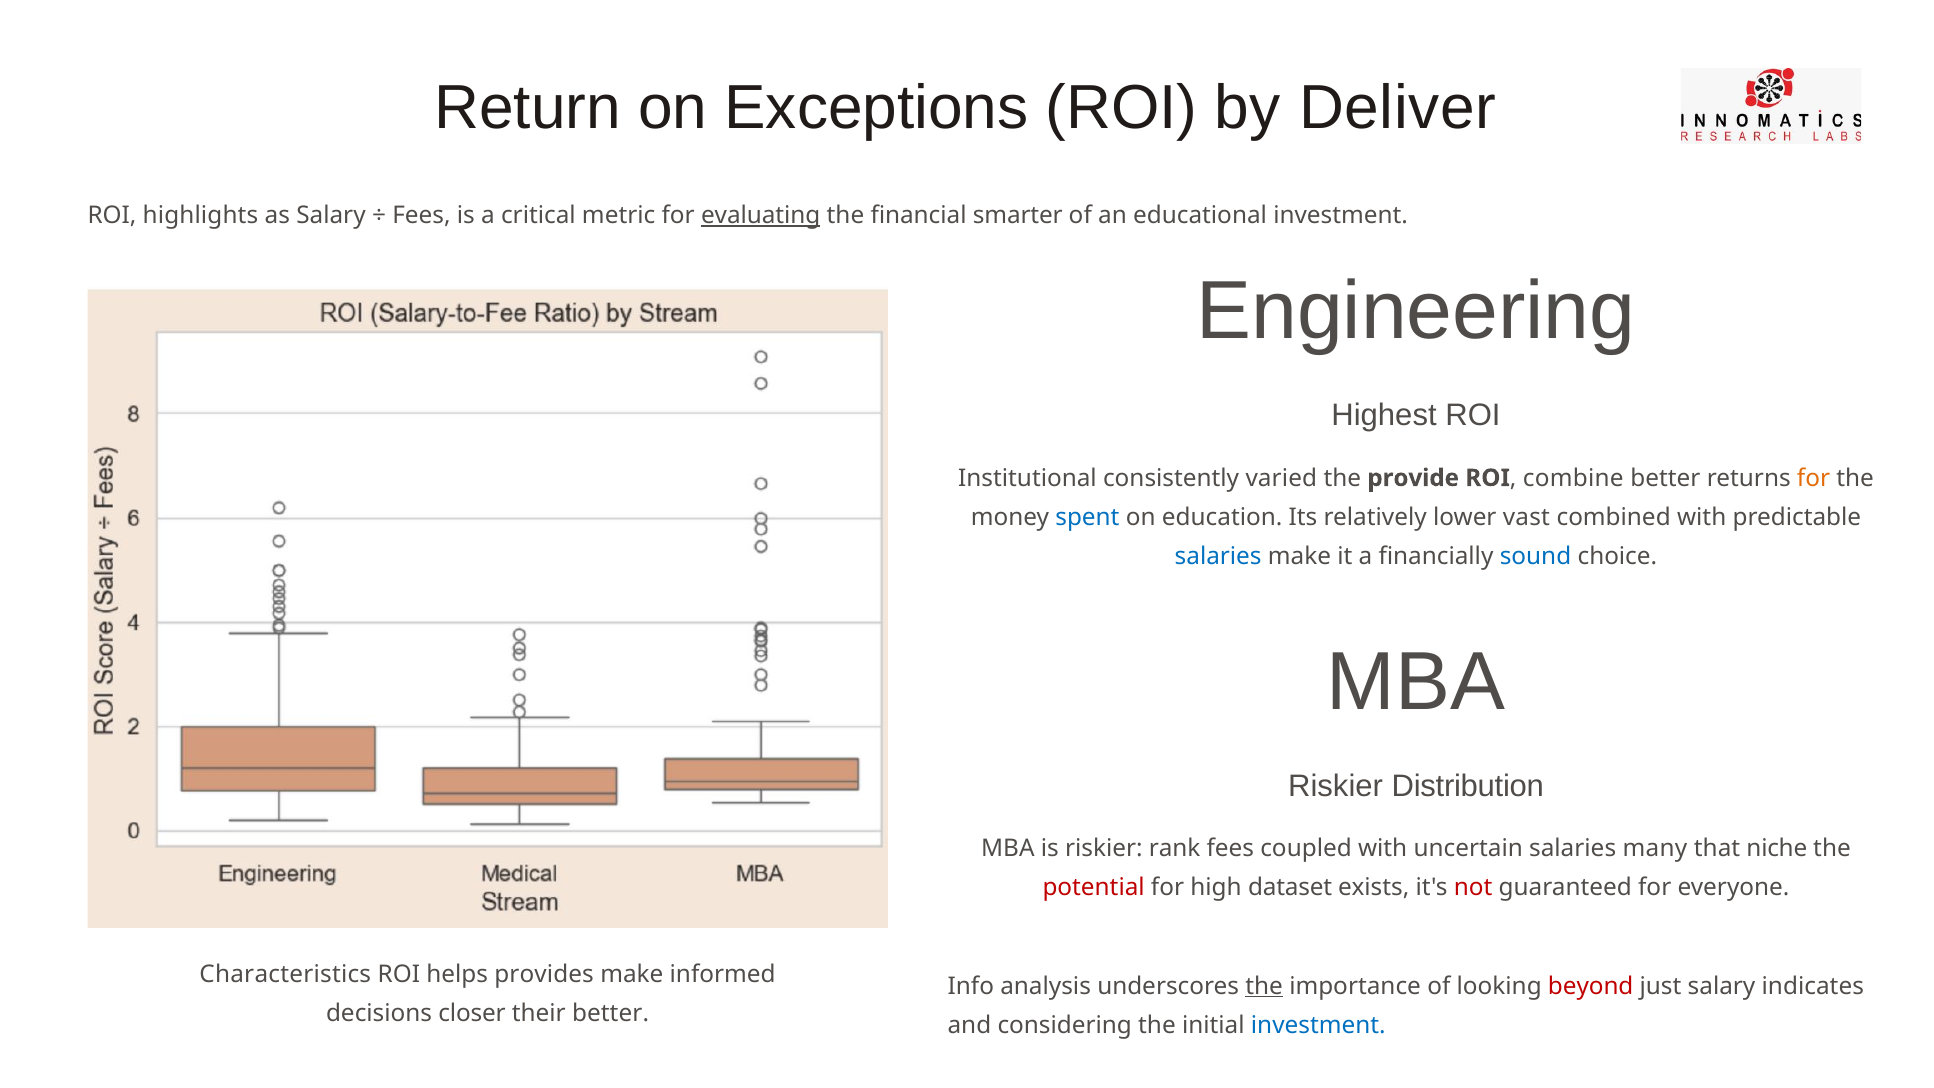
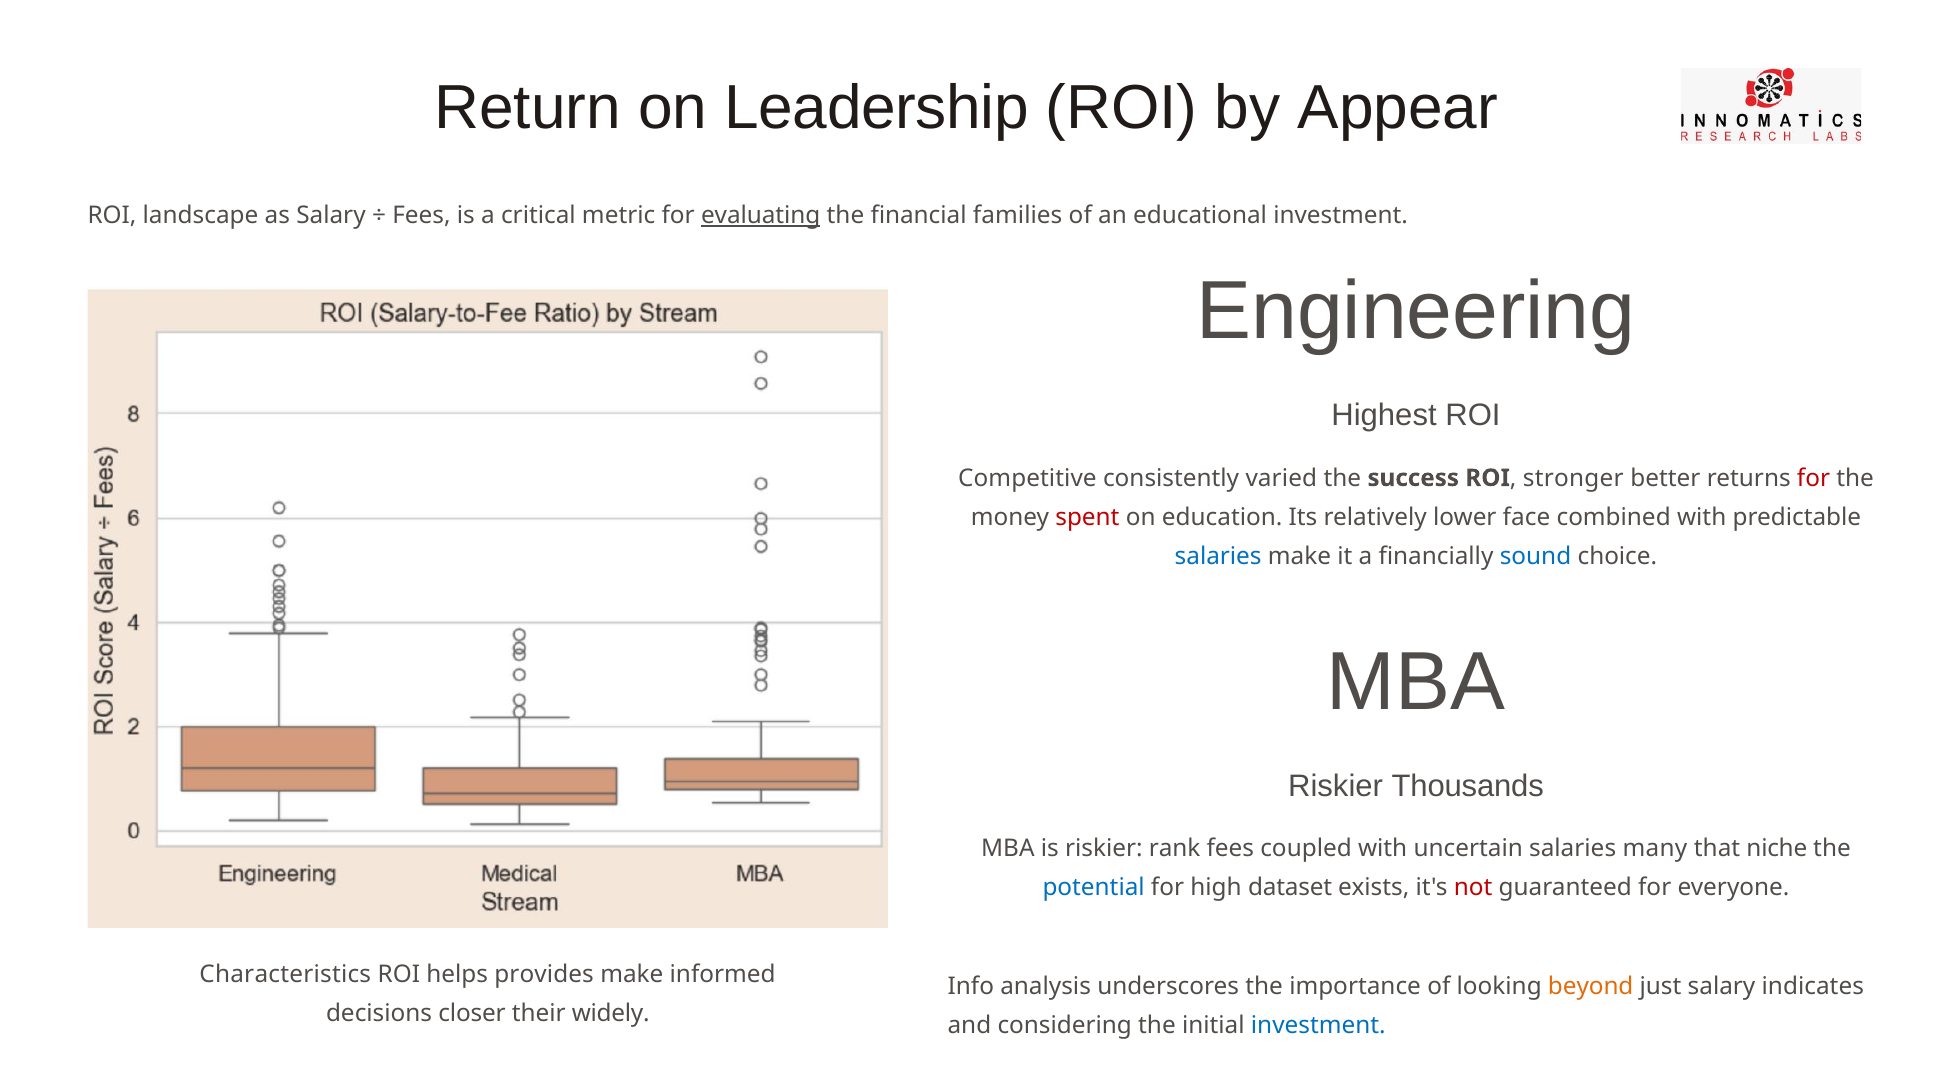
Exceptions: Exceptions -> Leadership
Deliver: Deliver -> Appear
highlights: highlights -> landscape
smarter: smarter -> families
Institutional: Institutional -> Competitive
provide: provide -> success
combine: combine -> stronger
for at (1814, 478) colour: orange -> red
spent colour: blue -> red
vast: vast -> face
Distribution: Distribution -> Thousands
potential colour: red -> blue
the at (1264, 986) underline: present -> none
beyond colour: red -> orange
their better: better -> widely
